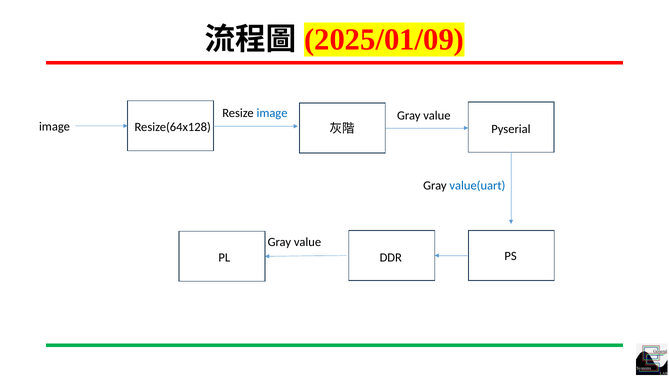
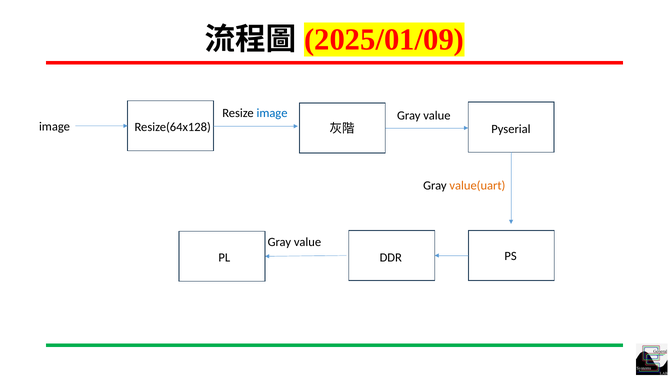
value(uart colour: blue -> orange
